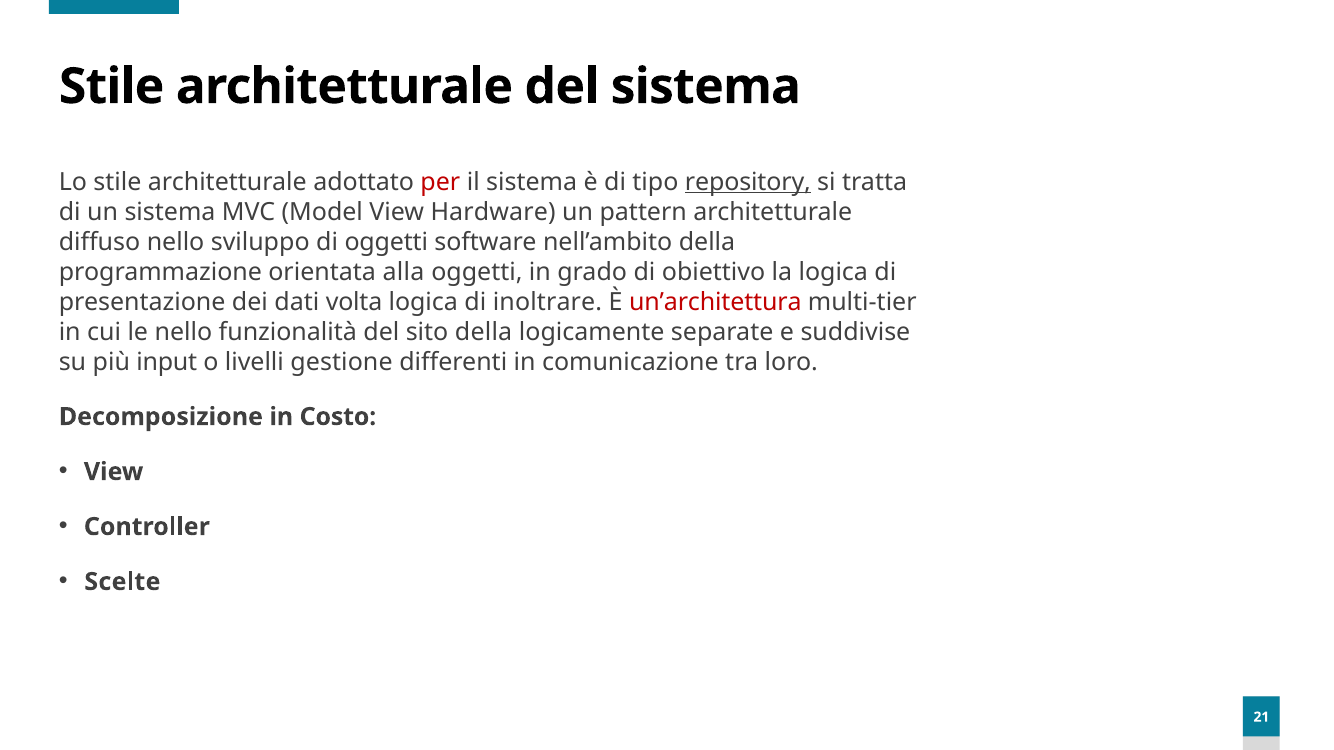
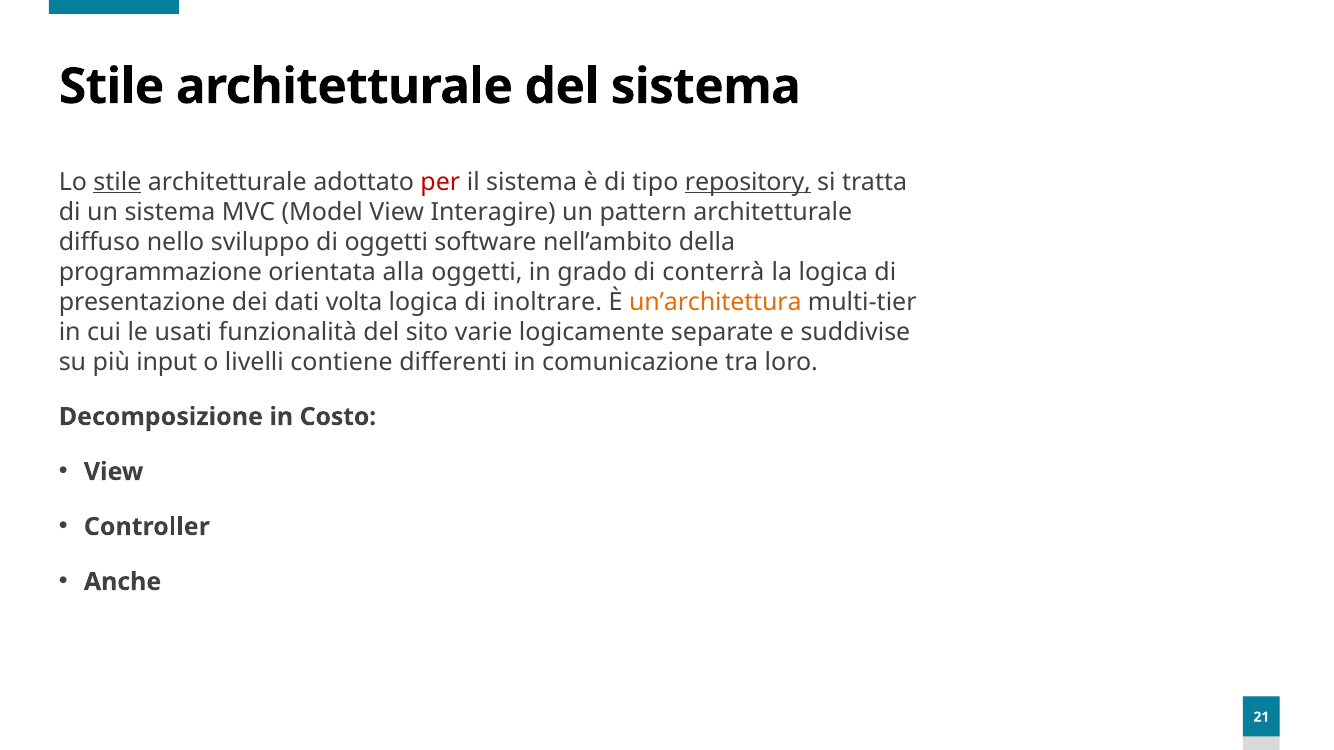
stile at (117, 182) underline: none -> present
Hardware: Hardware -> Interagire
obiettivo: obiettivo -> conterrà
un’architettura colour: red -> orange
le nello: nello -> usati
sito della: della -> varie
gestione: gestione -> contiene
Scelte: Scelte -> Anche
